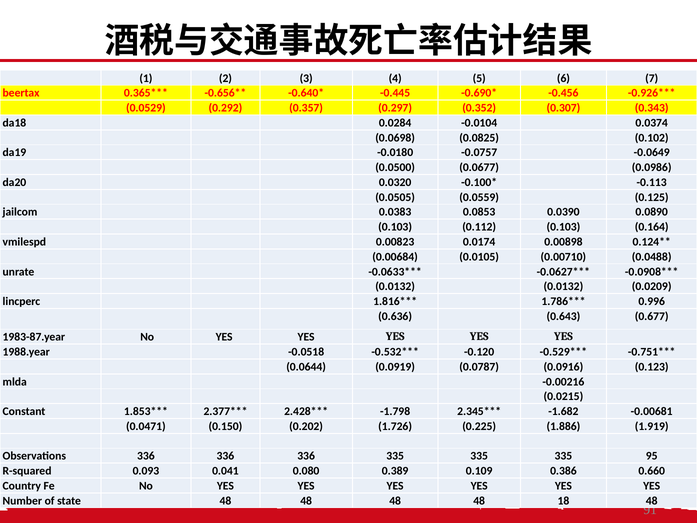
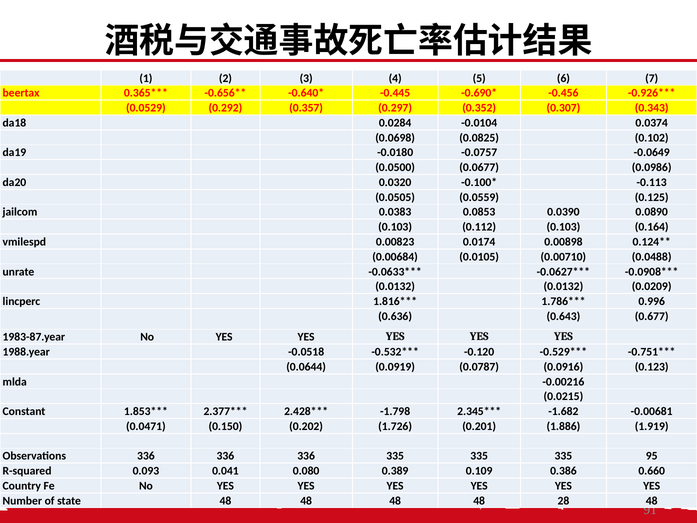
0.225: 0.225 -> 0.201
18: 18 -> 28
